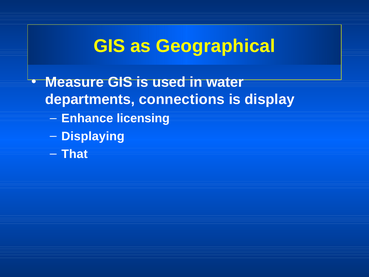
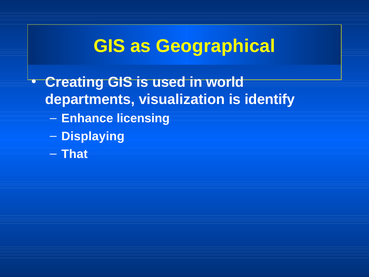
Measure: Measure -> Creating
water: water -> world
connections: connections -> visualization
display: display -> identify
